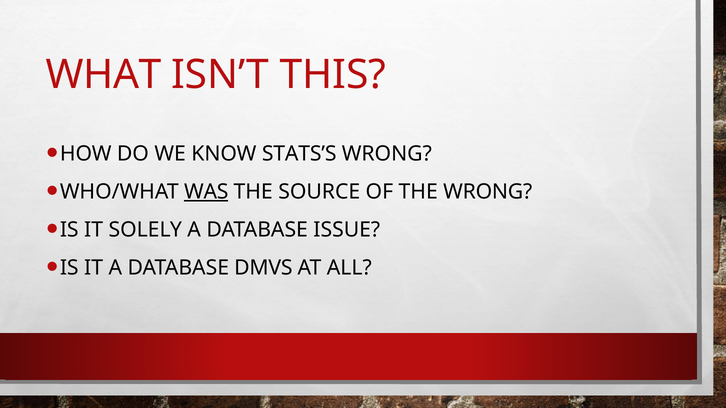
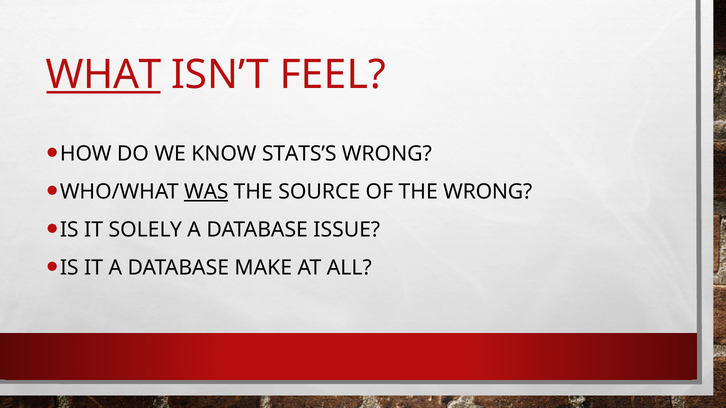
WHAT underline: none -> present
THIS: THIS -> FEEL
DMVS: DMVS -> MAKE
